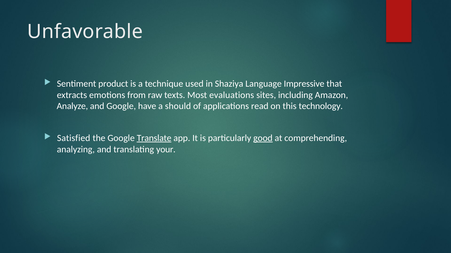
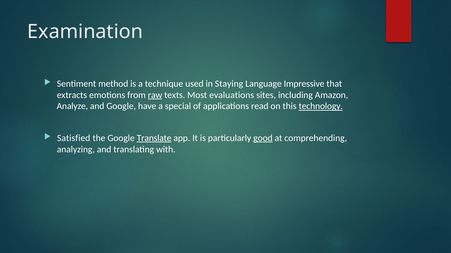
Unfavorable: Unfavorable -> Examination
product: product -> method
Shaziya: Shaziya -> Staying
raw underline: none -> present
should: should -> special
technology underline: none -> present
your: your -> with
